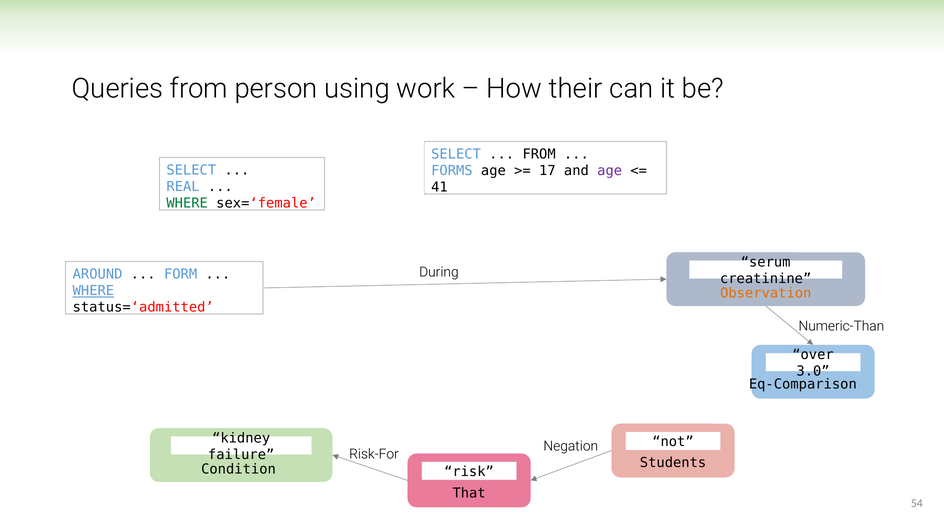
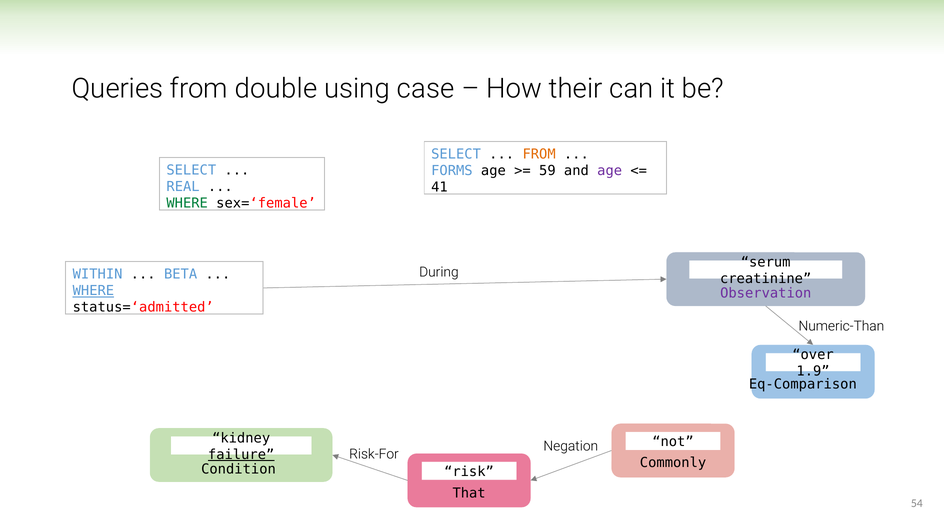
person: person -> double
work: work -> case
FROM at (539, 154) colour: black -> orange
17: 17 -> 59
AROUND: AROUND -> WITHIN
FORM: FORM -> BETA
Observation colour: orange -> purple
3.0: 3.0 -> 1.9
failure underline: none -> present
Students: Students -> Commonly
